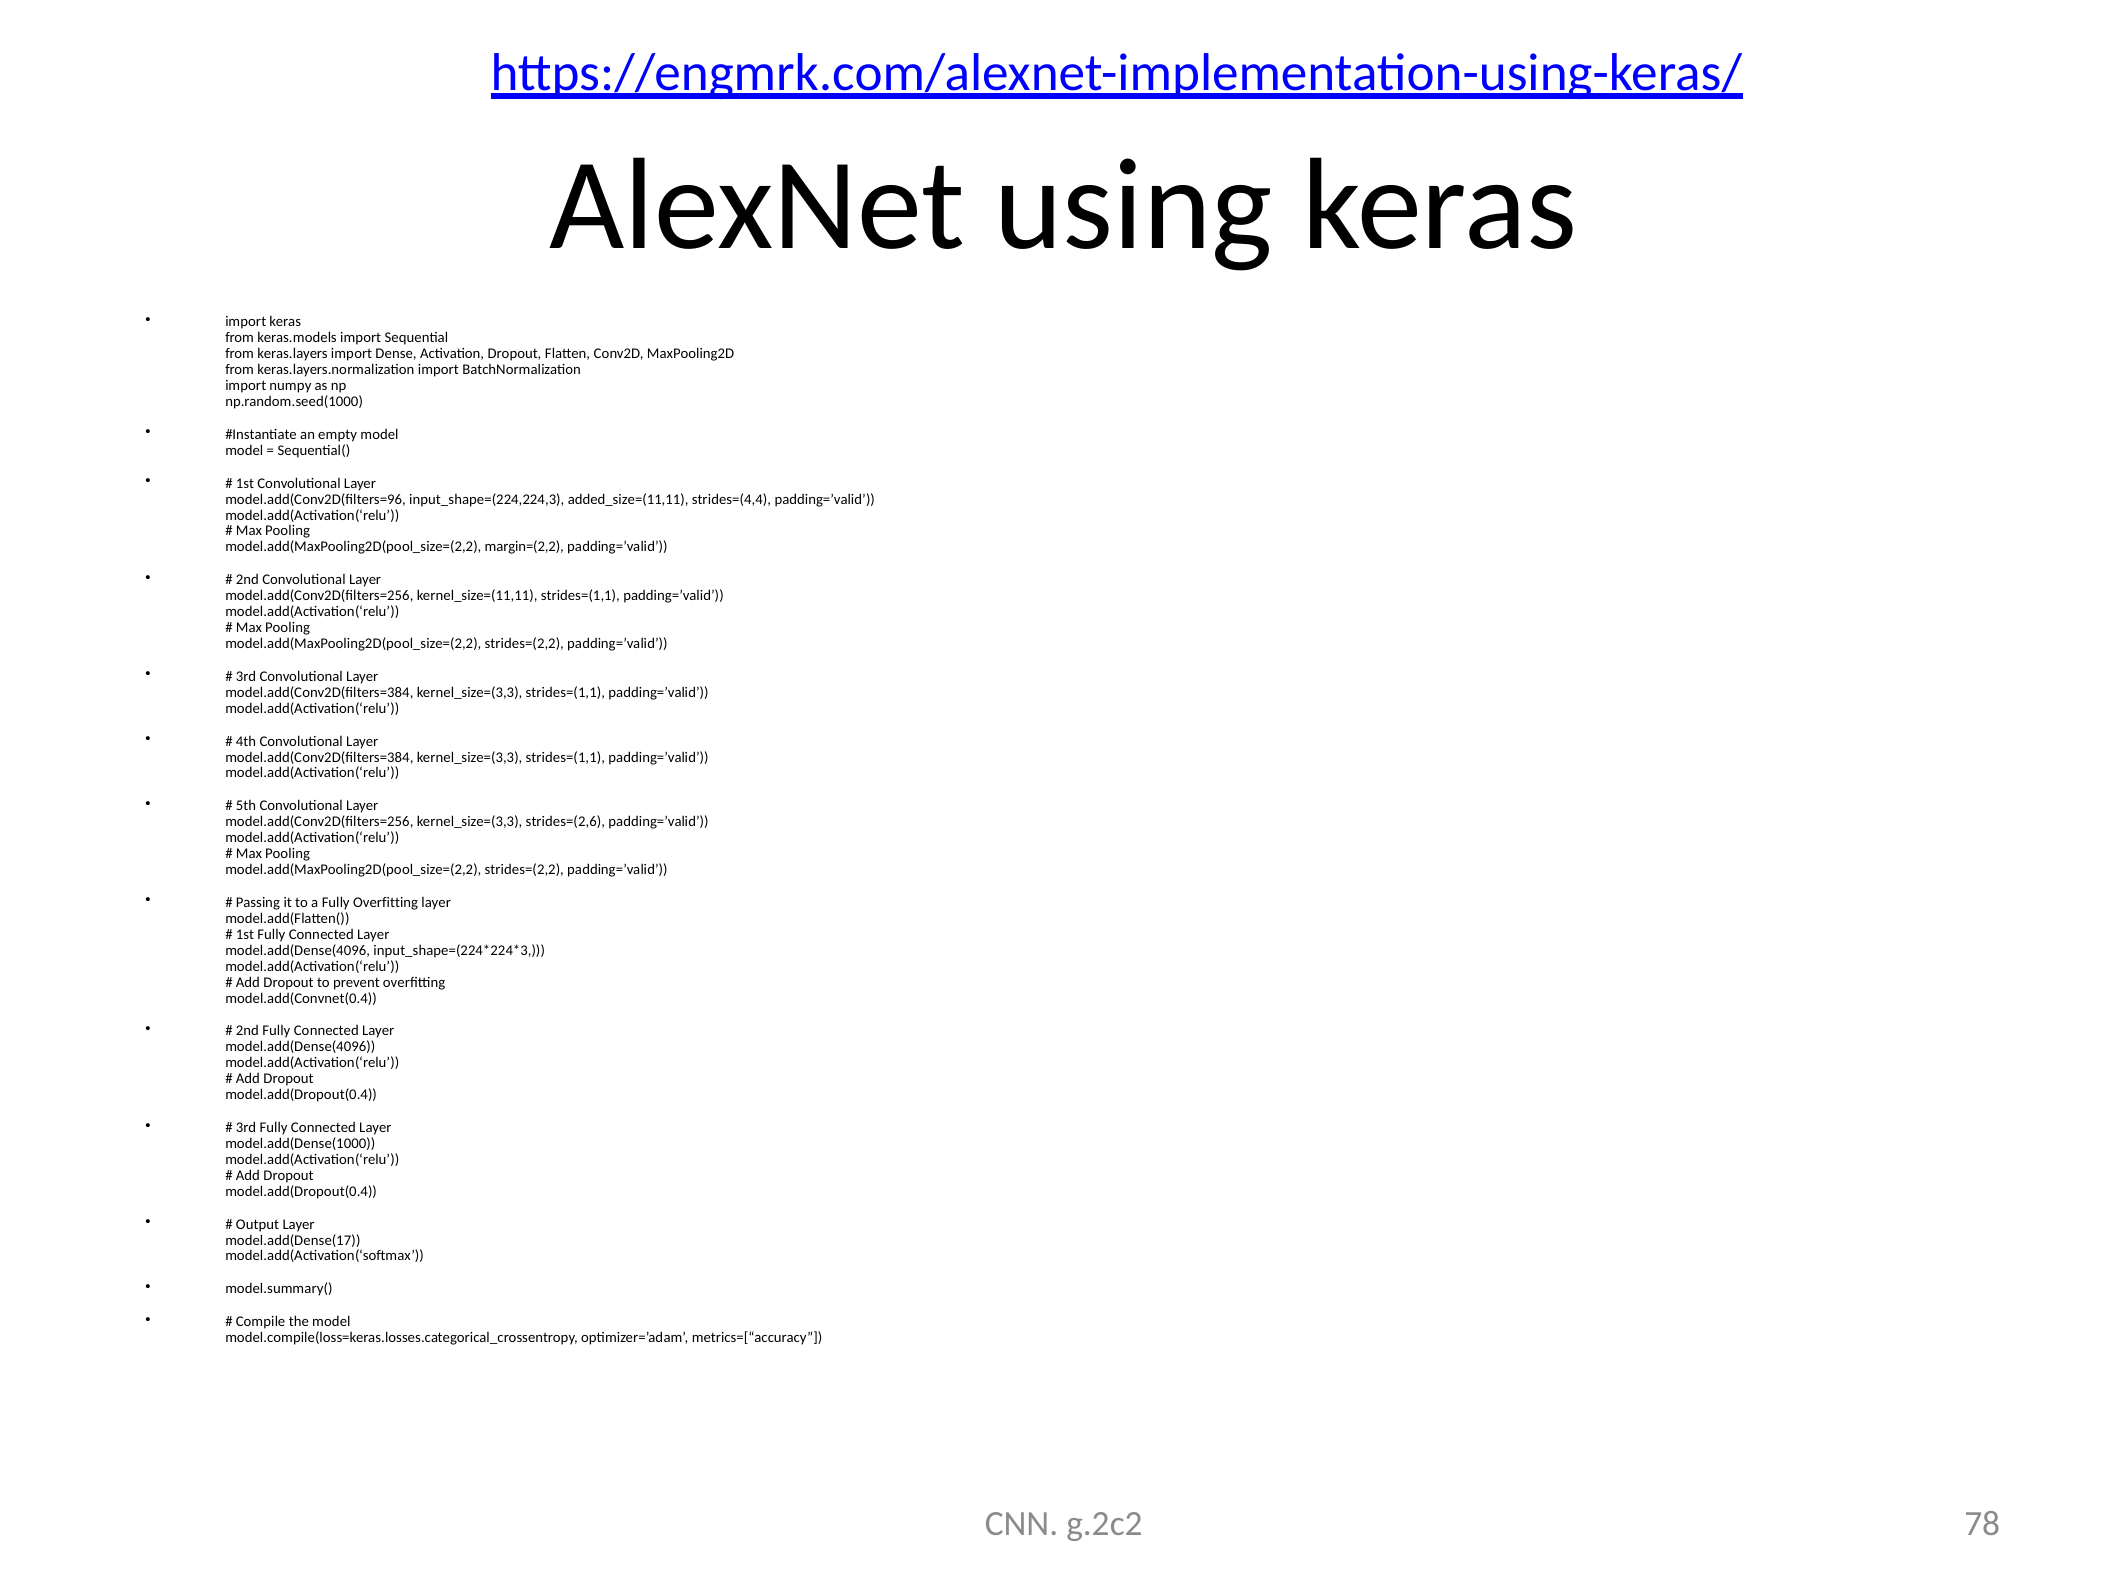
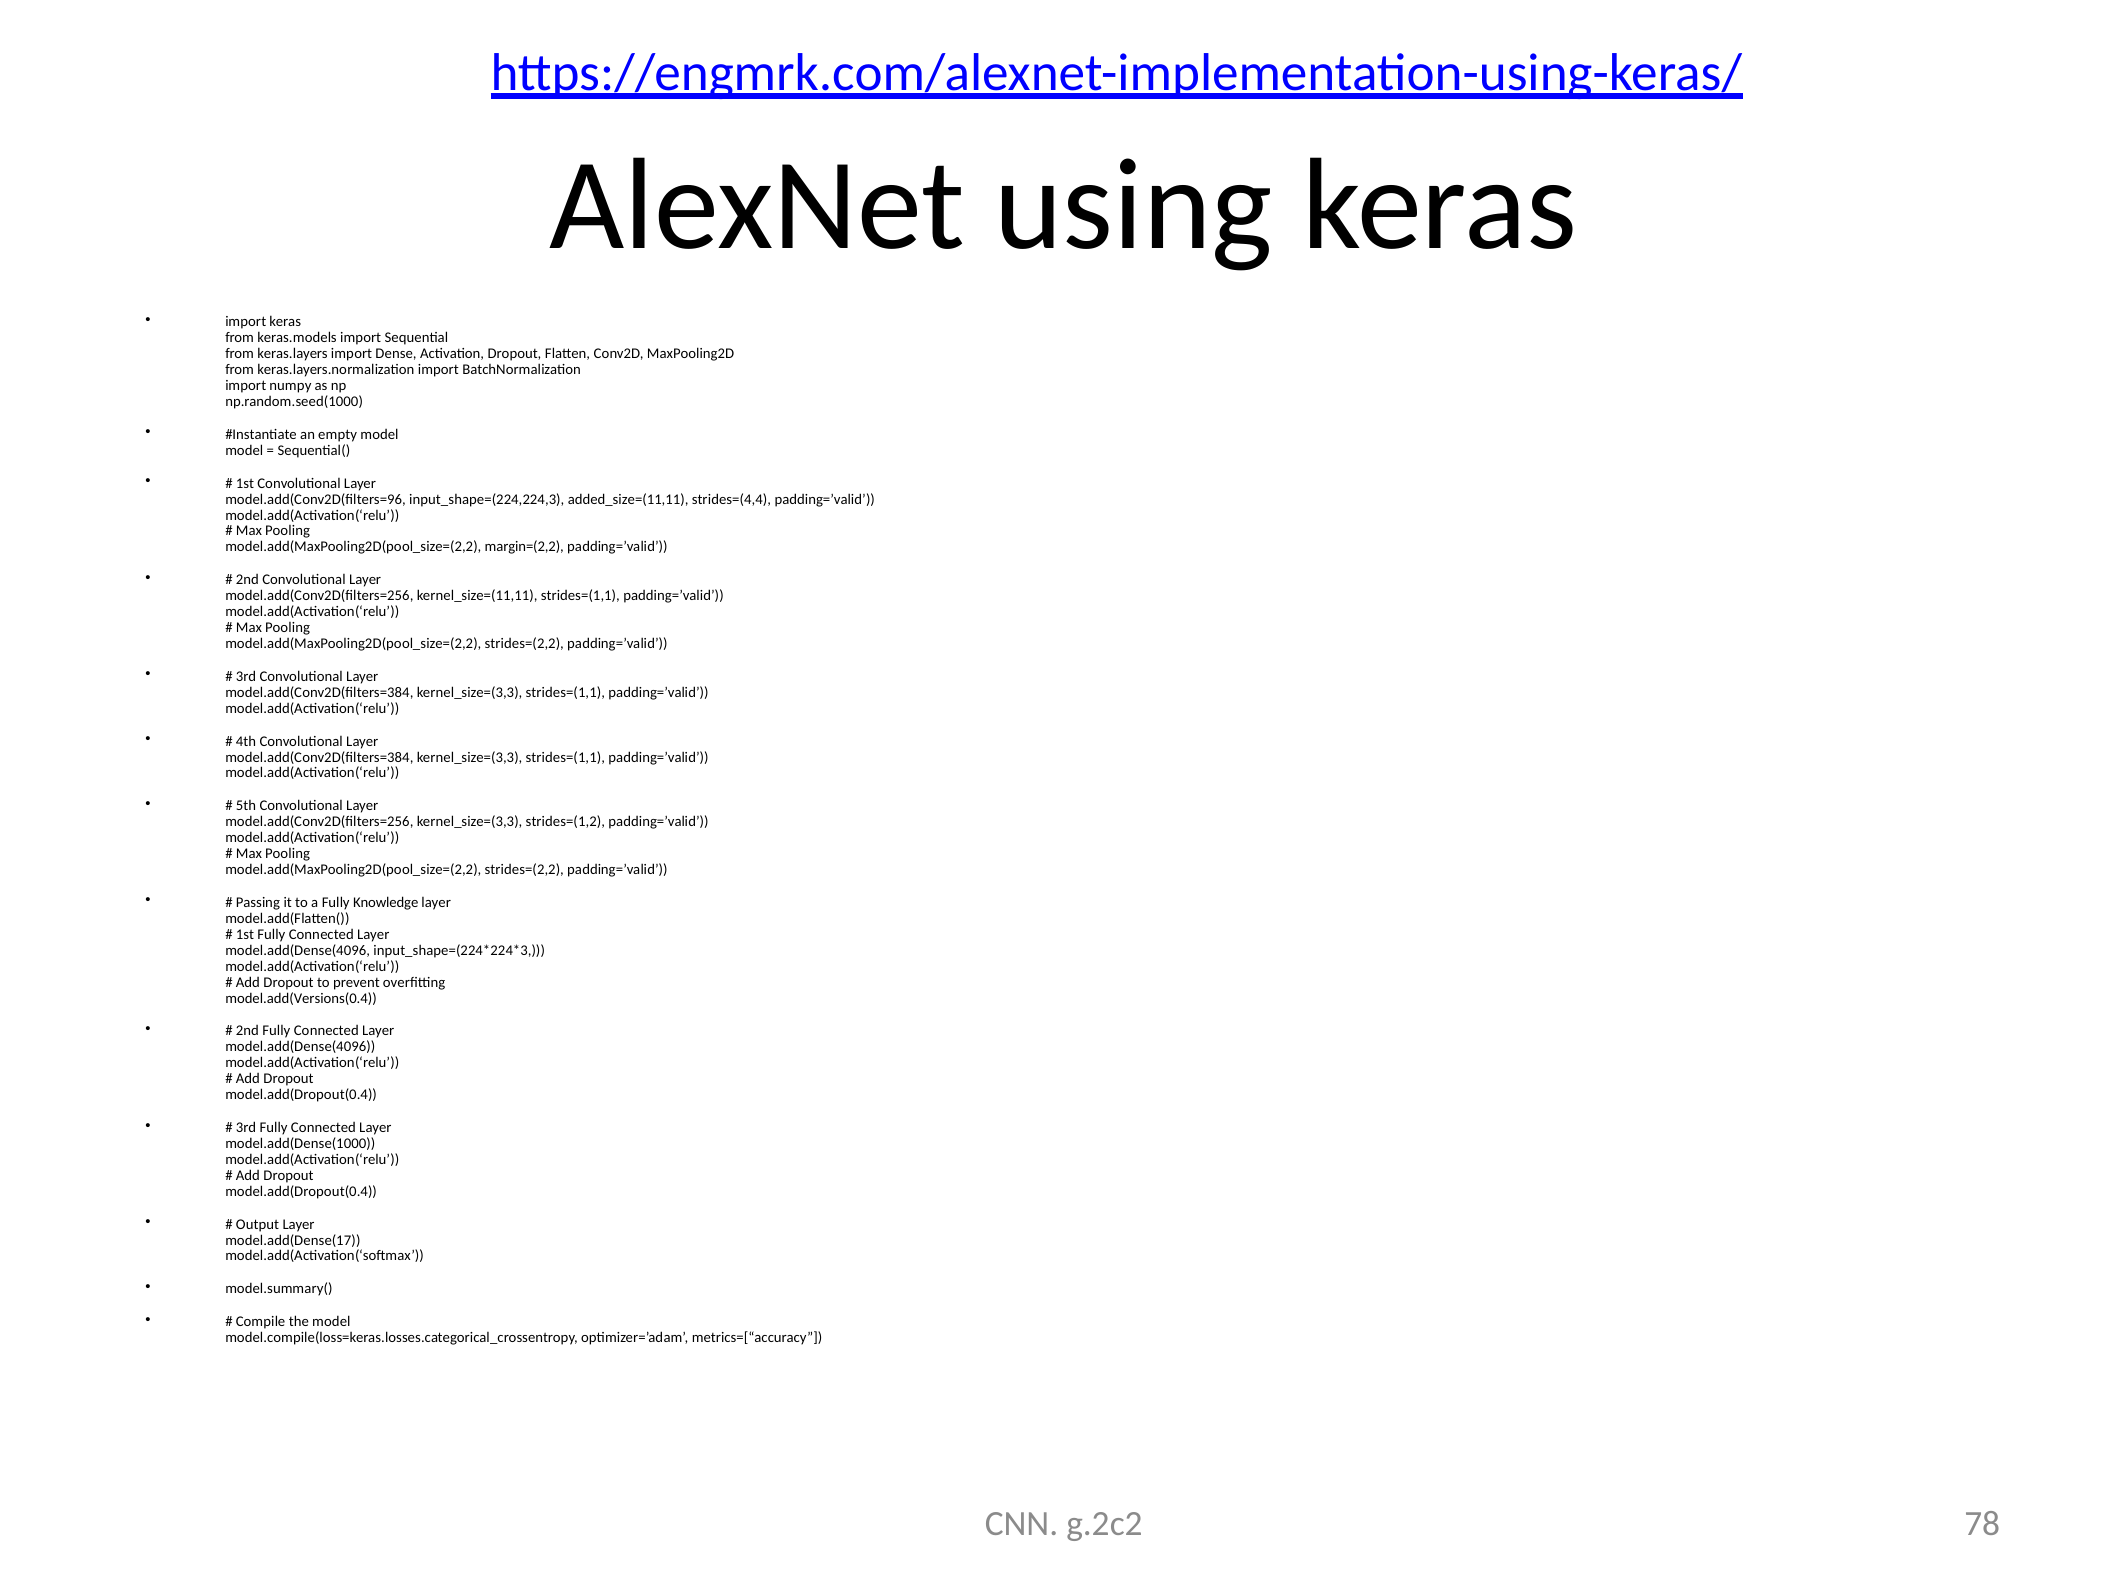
strides=(2,6: strides=(2,6 -> strides=(1,2
Fully Overfitting: Overfitting -> Knowledge
model.add(Convnet(0.4: model.add(Convnet(0.4 -> model.add(Versions(0.4
